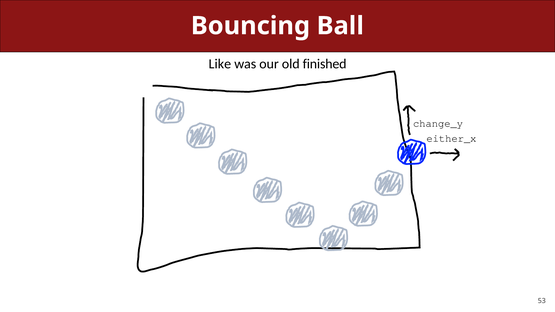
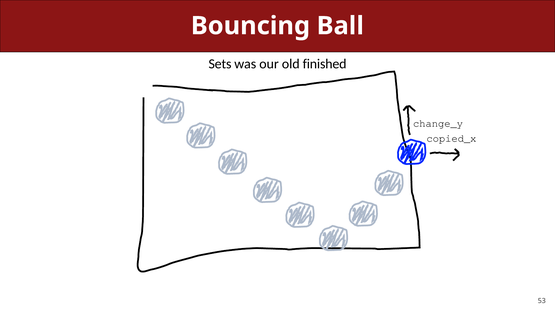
Like: Like -> Sets
either_x: either_x -> copied_x
